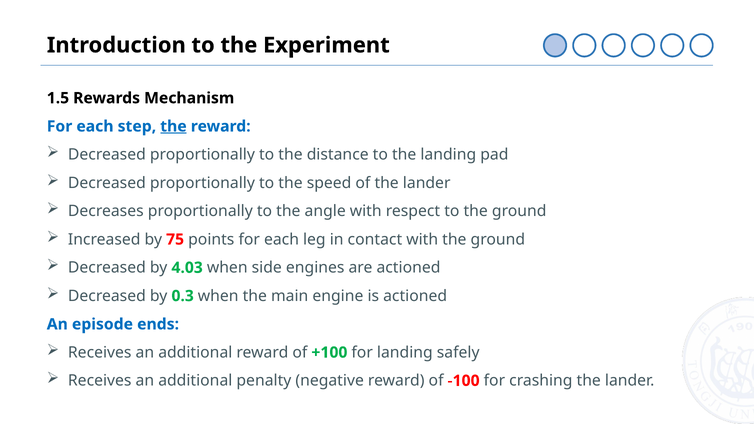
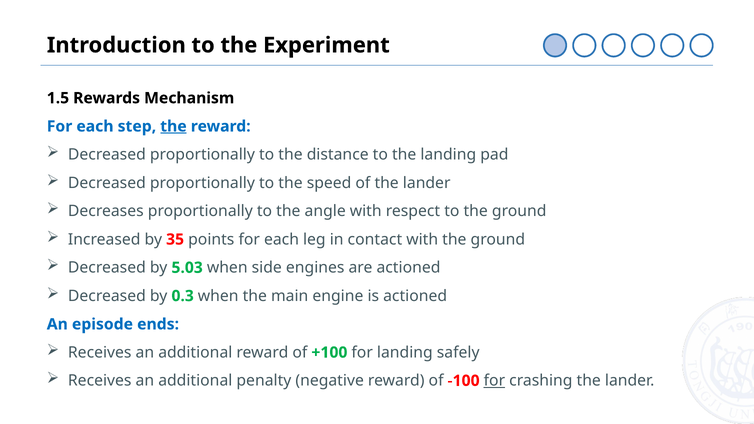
75: 75 -> 35
4.03: 4.03 -> 5.03
for at (494, 381) underline: none -> present
